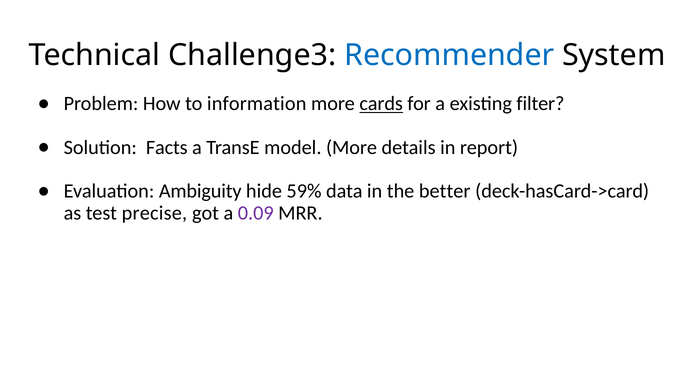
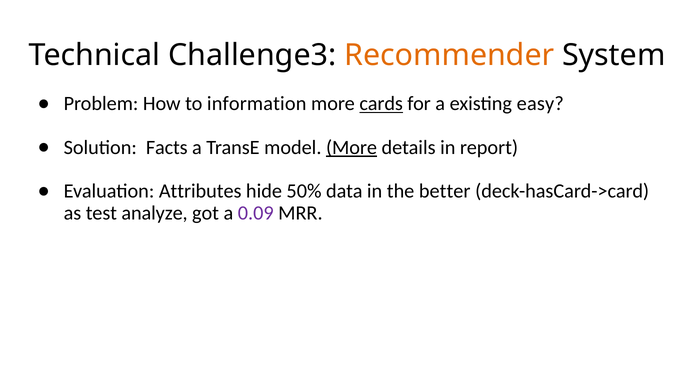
Recommender colour: blue -> orange
filter: filter -> easy
More at (352, 147) underline: none -> present
Ambiguity: Ambiguity -> Attributes
59%: 59% -> 50%
precise: precise -> analyze
